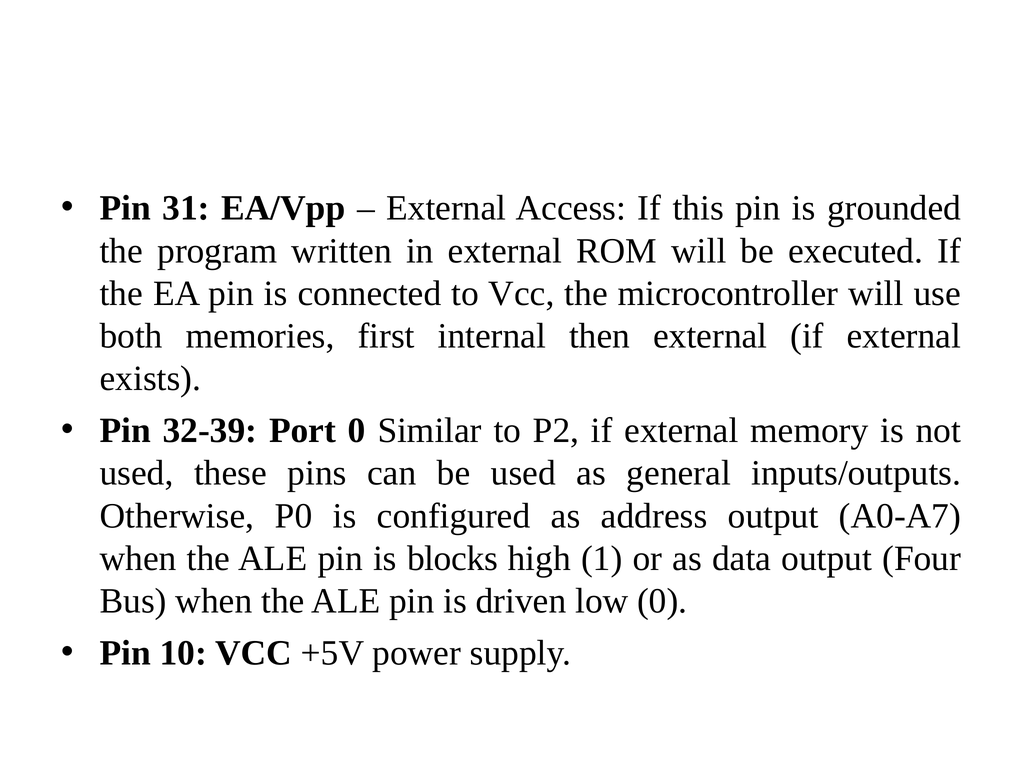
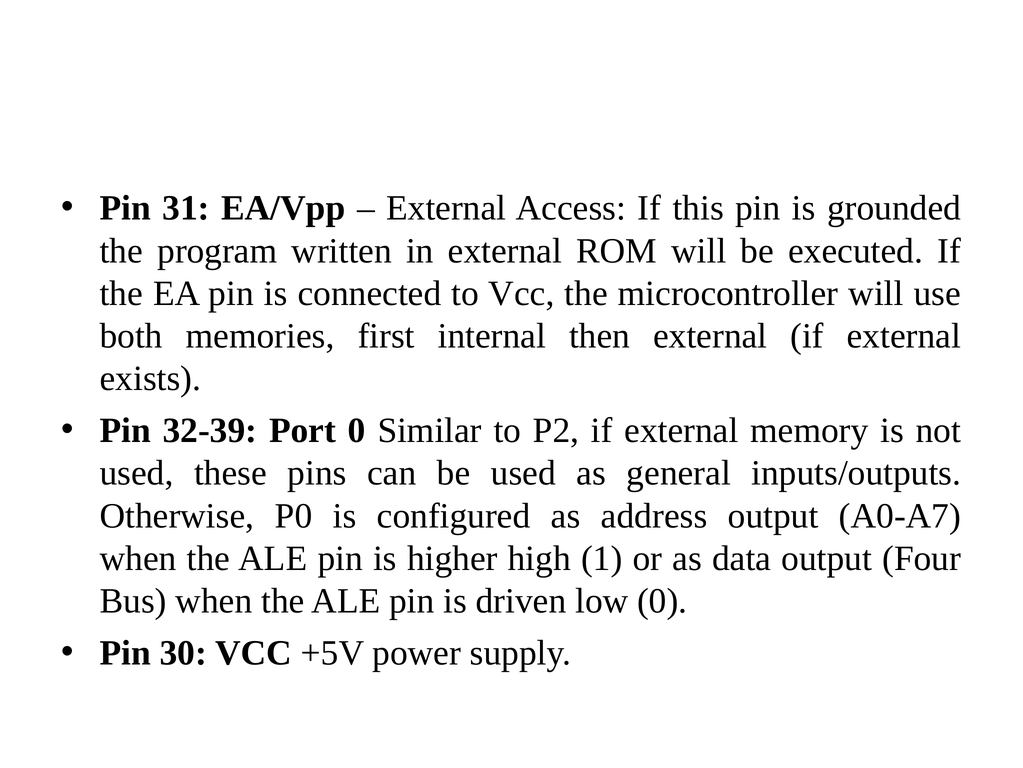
blocks: blocks -> higher
10: 10 -> 30
